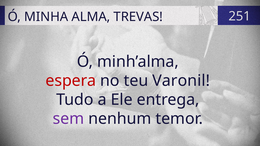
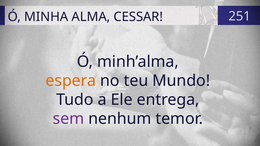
TREVAS: TREVAS -> CESSAR
espera colour: red -> orange
Varonil: Varonil -> Mundo
